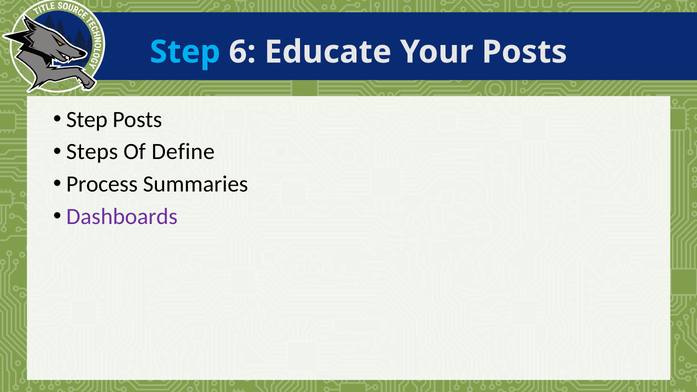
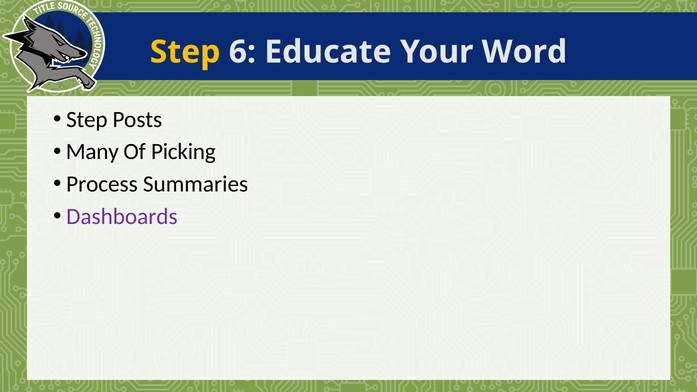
Step at (185, 52) colour: light blue -> yellow
Your Posts: Posts -> Word
Steps: Steps -> Many
Define: Define -> Picking
